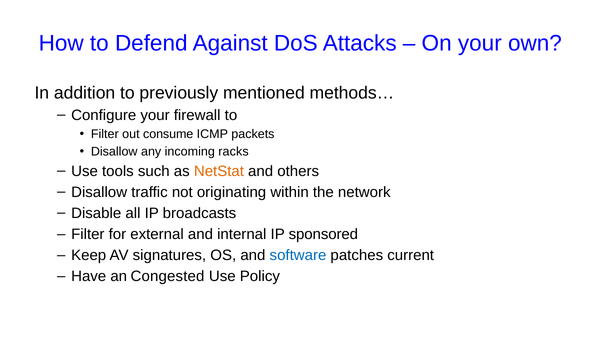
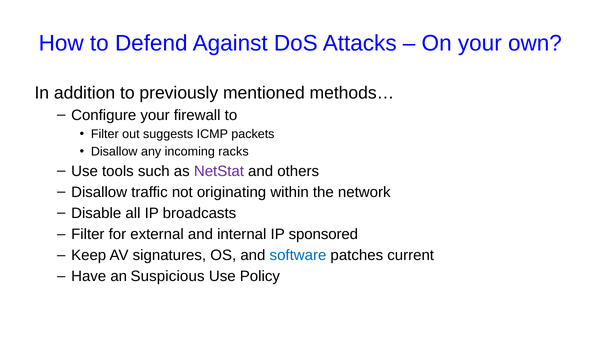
consume: consume -> suggests
NetStat colour: orange -> purple
Congested: Congested -> Suspicious
